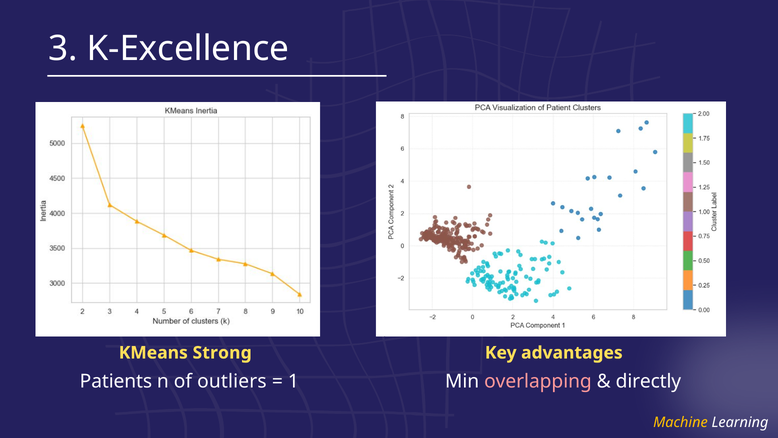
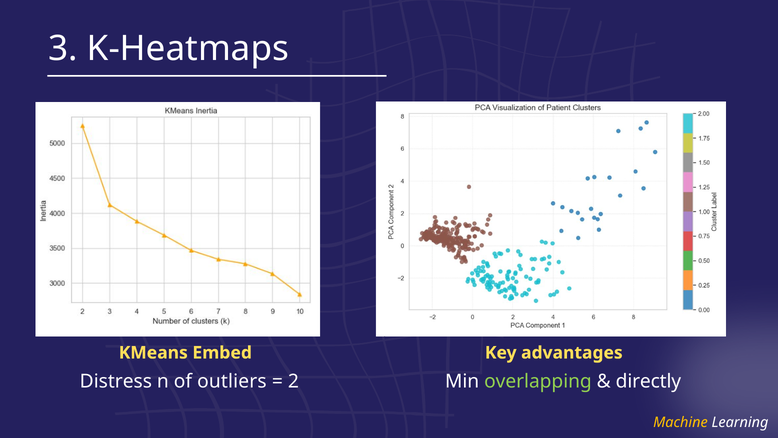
K-Excellence: K-Excellence -> K-Heatmaps
Strong: Strong -> Embed
Patients: Patients -> Distress
1: 1 -> 2
overlapping colour: pink -> light green
